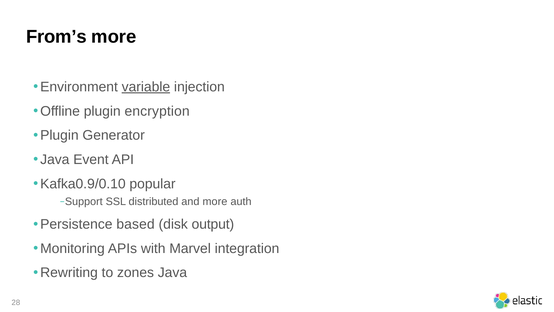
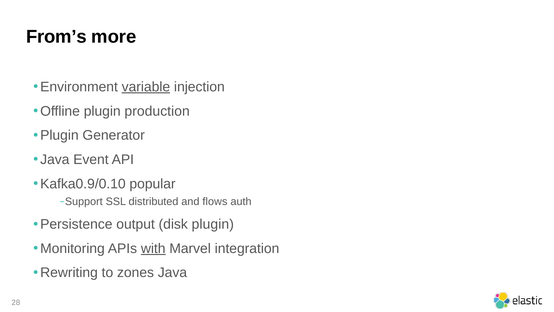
encryption: encryption -> production
and more: more -> flows
based: based -> output
disk output: output -> plugin
with underline: none -> present
